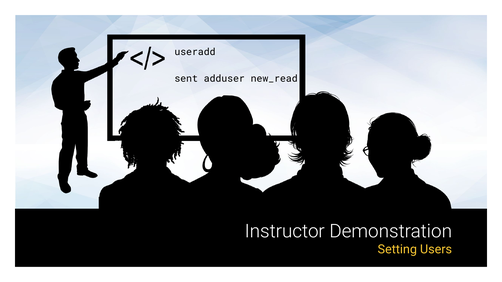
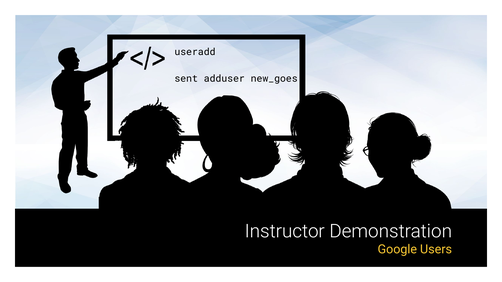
new_read: new_read -> new_goes
Setting: Setting -> Google
